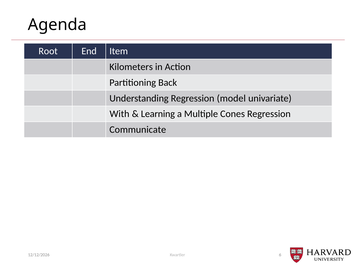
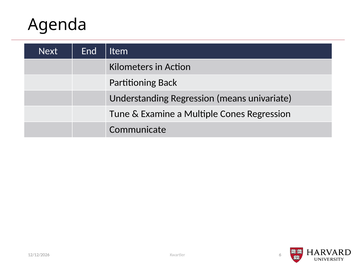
Root: Root -> Next
model: model -> means
With: With -> Tune
Learning: Learning -> Examine
